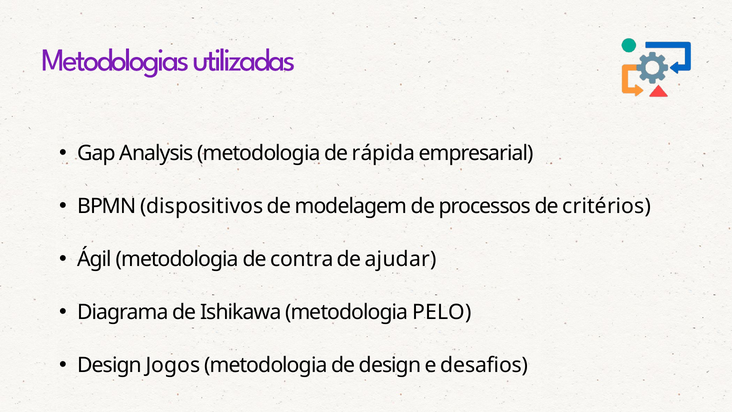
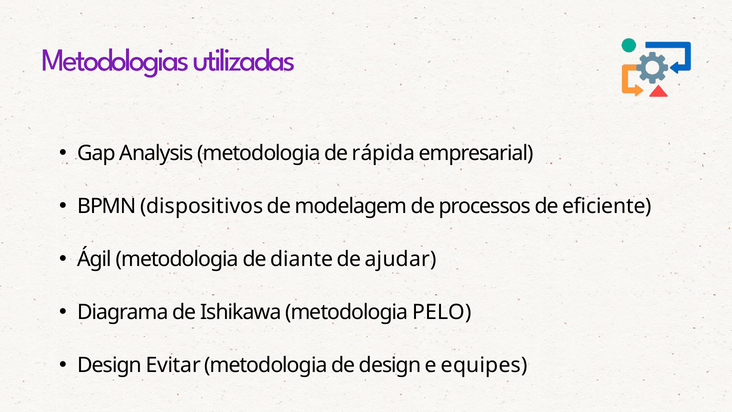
critérios: critérios -> eficiente
contra: contra -> diante
Jogos: Jogos -> Evitar
desafios: desafios -> equipes
